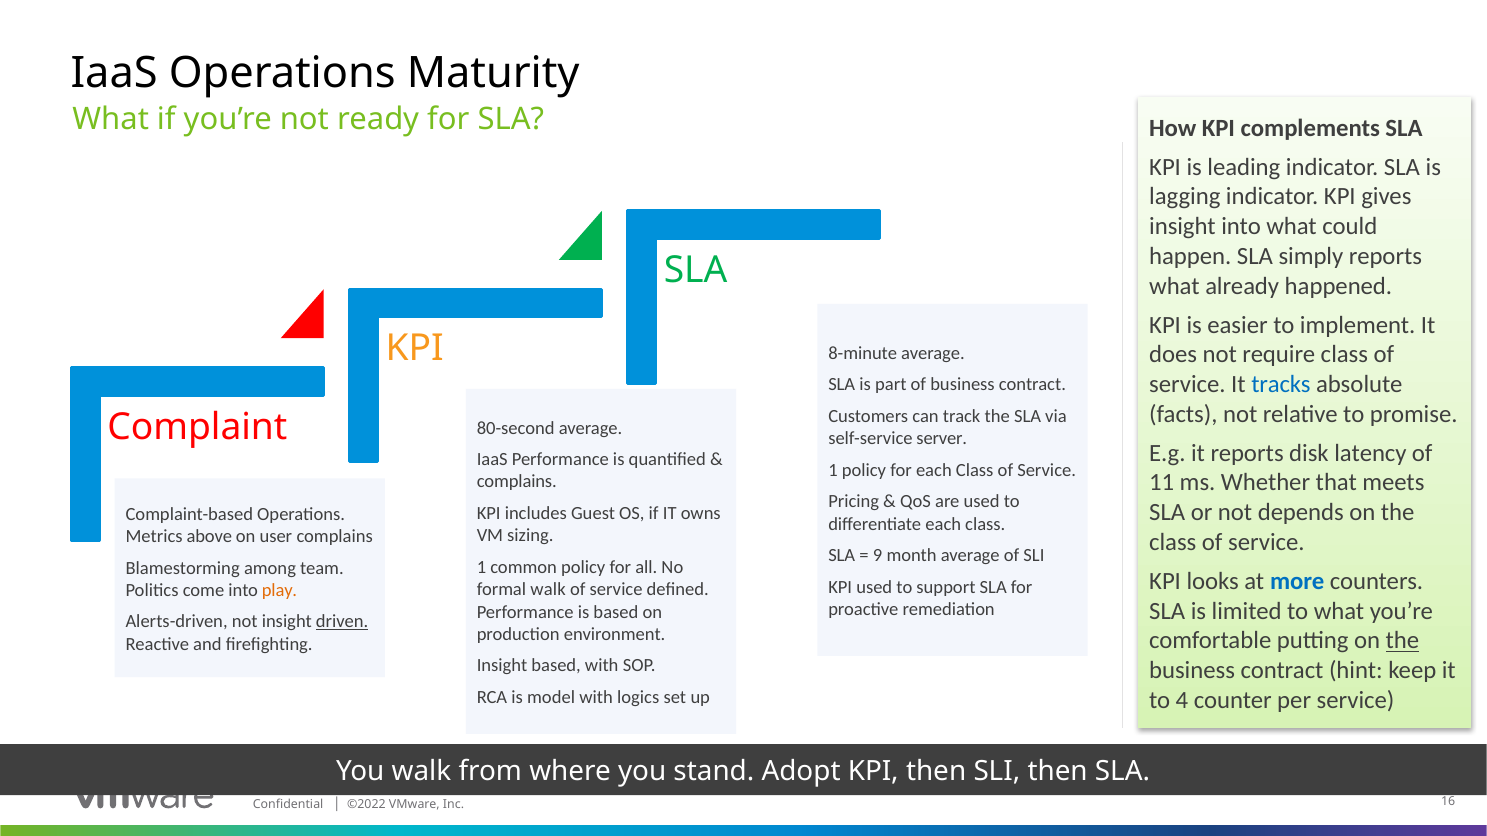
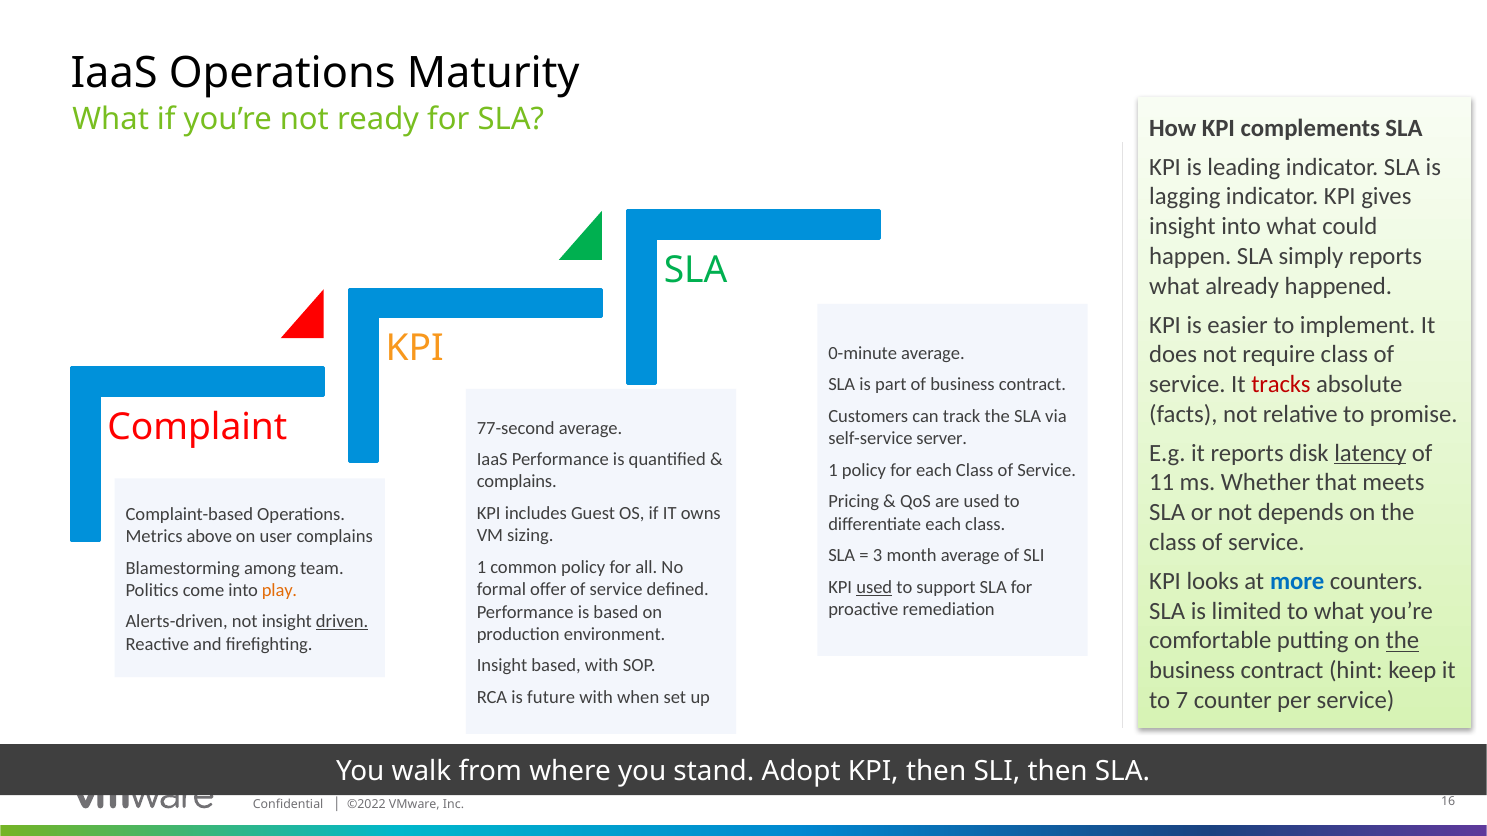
8-minute: 8-minute -> 0-minute
tracks colour: blue -> red
80-second: 80-second -> 77-second
latency underline: none -> present
9: 9 -> 3
used at (874, 587) underline: none -> present
formal walk: walk -> offer
model: model -> future
logics: logics -> when
4: 4 -> 7
